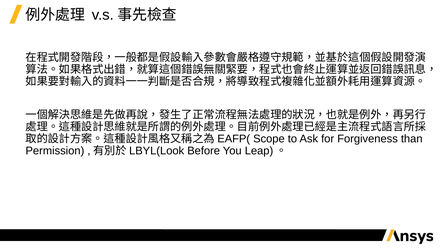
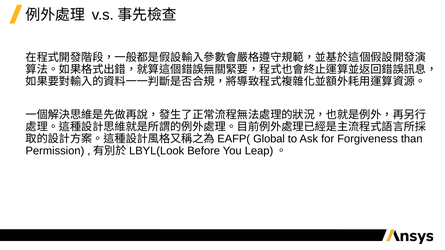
Scope: Scope -> Global
